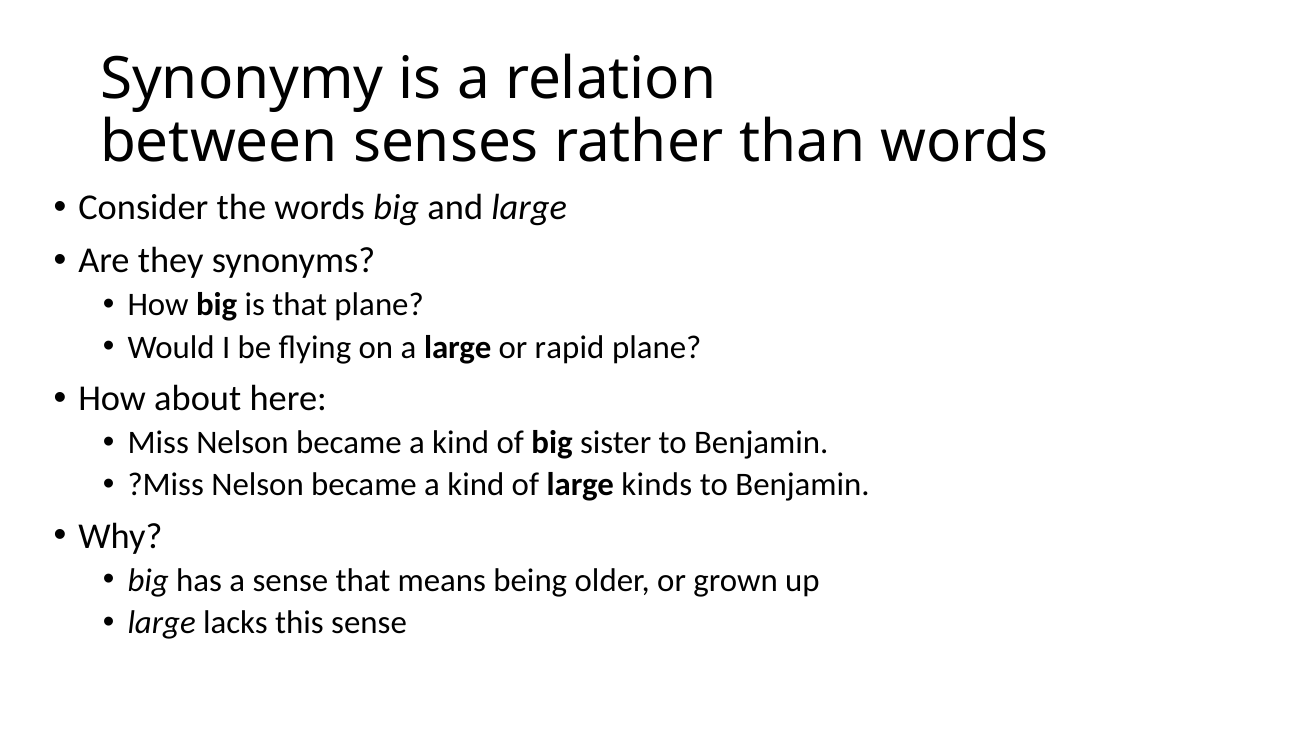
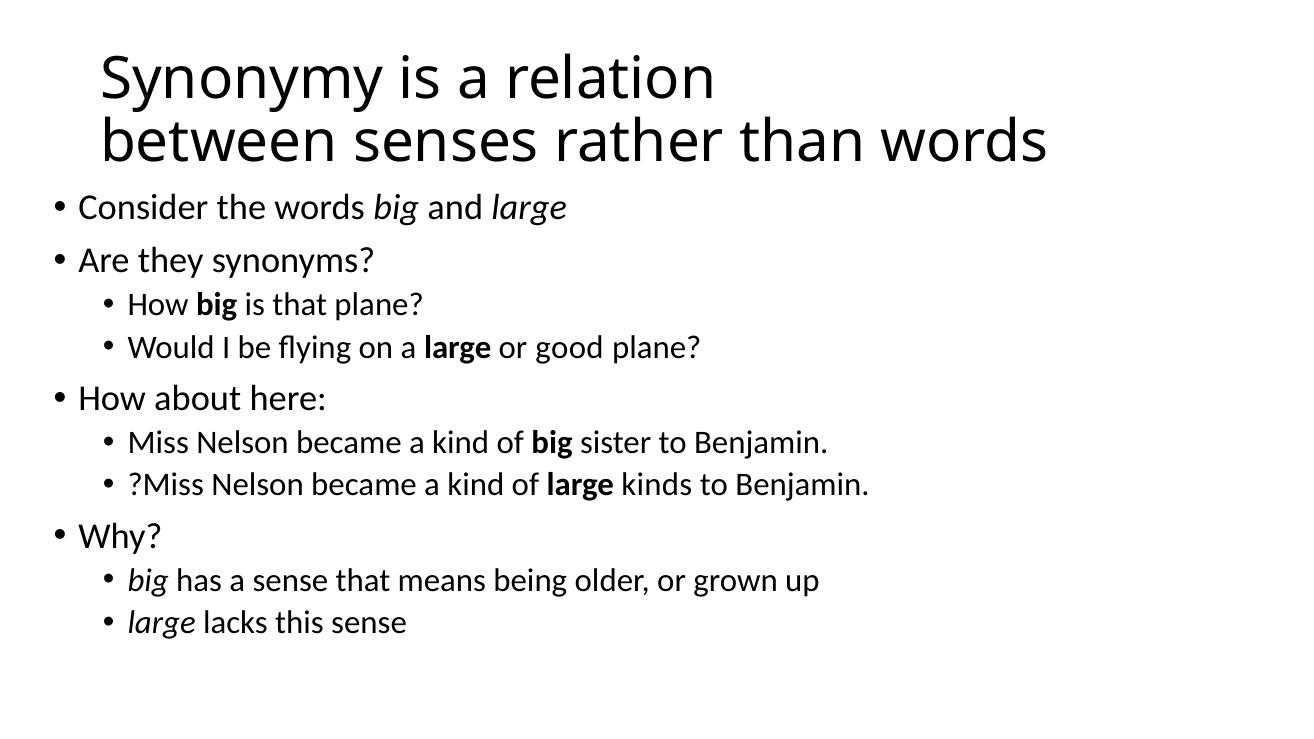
rapid: rapid -> good
